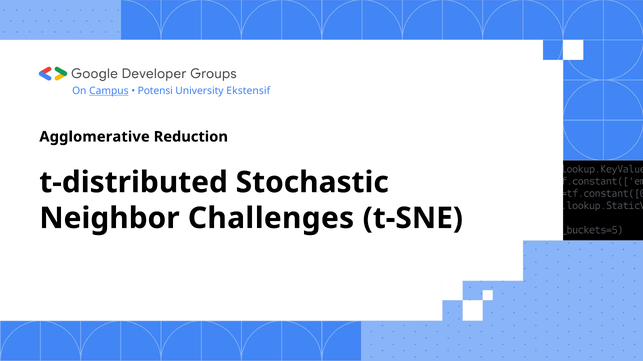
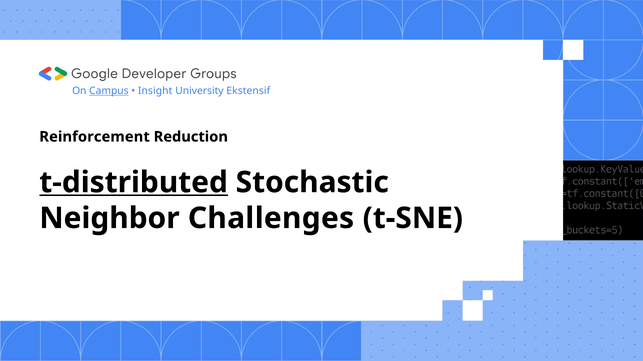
Potensi: Potensi -> Insight
Agglomerative: Agglomerative -> Reinforcement
t-distributed underline: none -> present
